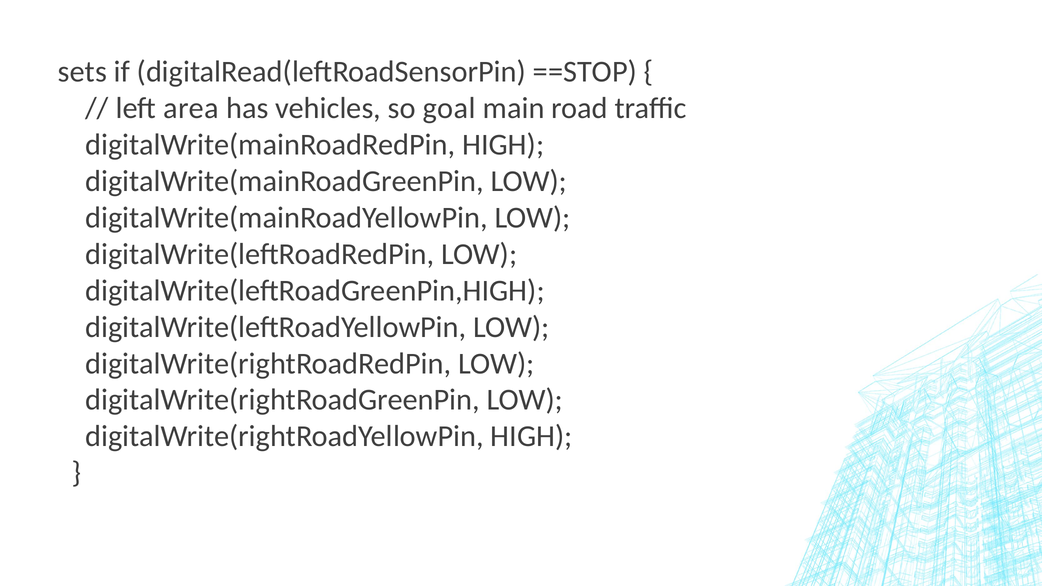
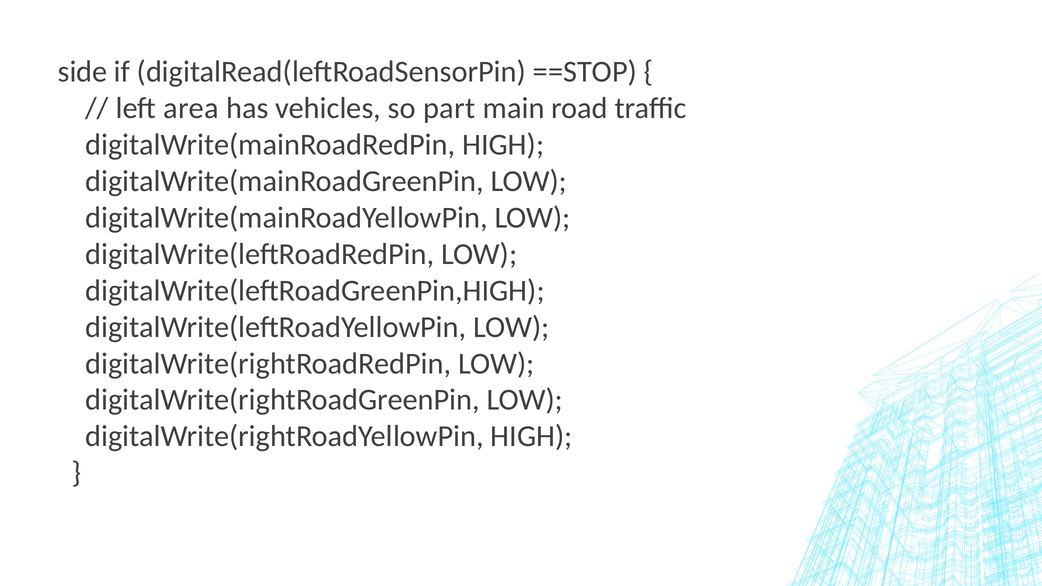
sets: sets -> side
goal: goal -> part
